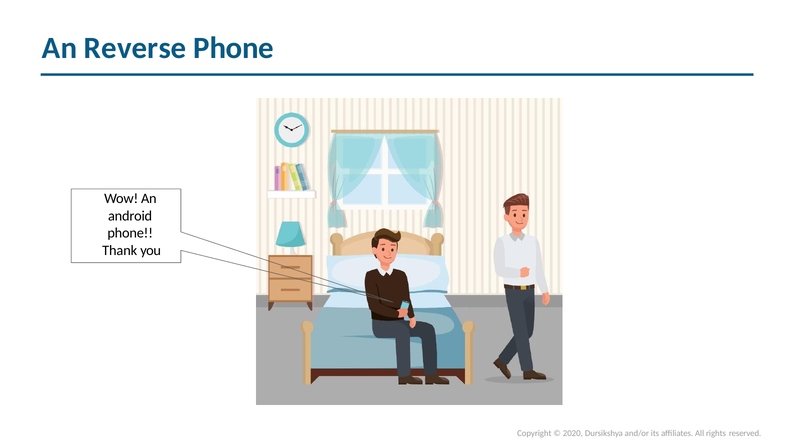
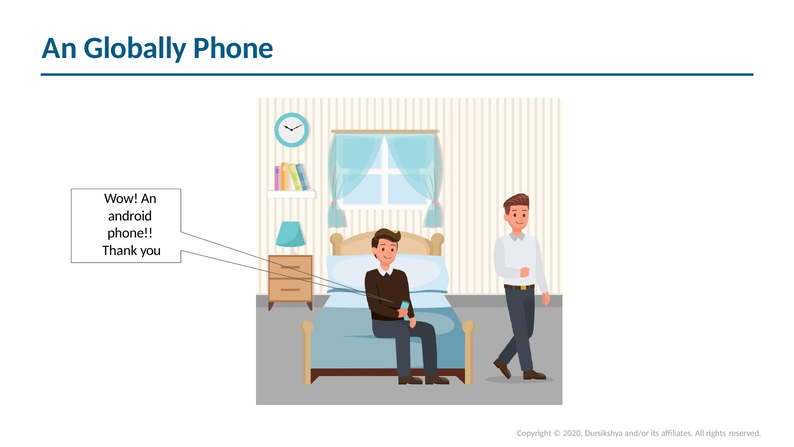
Reverse: Reverse -> Globally
